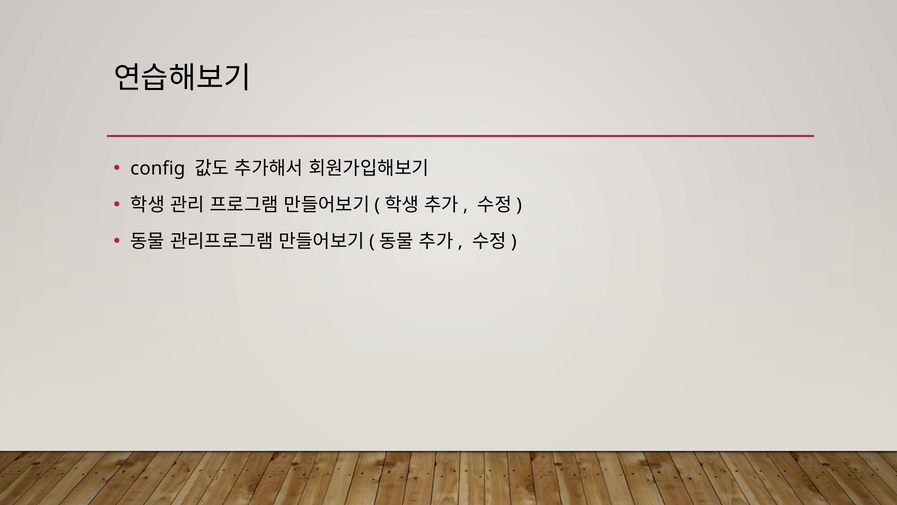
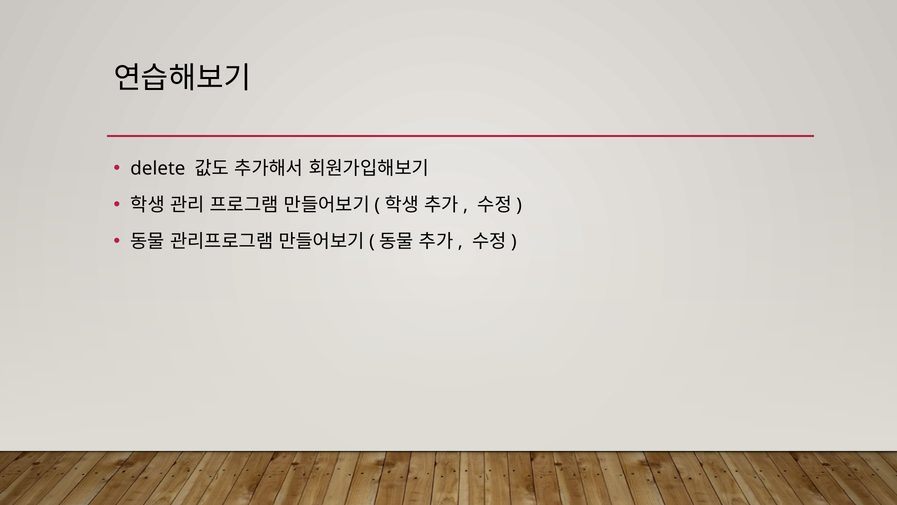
config: config -> delete
